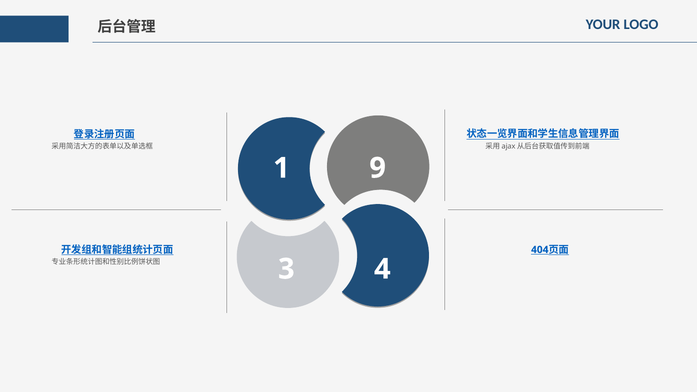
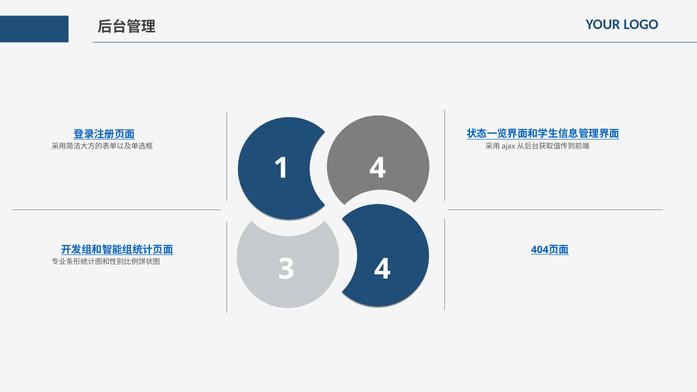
1 9: 9 -> 4
